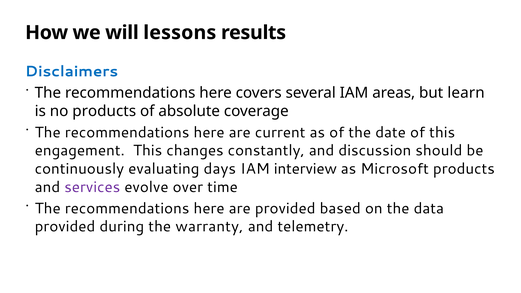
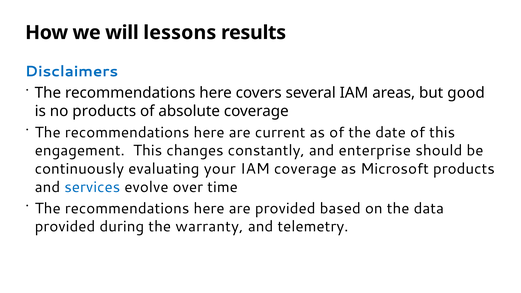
learn: learn -> good
discussion: discussion -> enterprise
days: days -> your
IAM interview: interview -> coverage
services colour: purple -> blue
